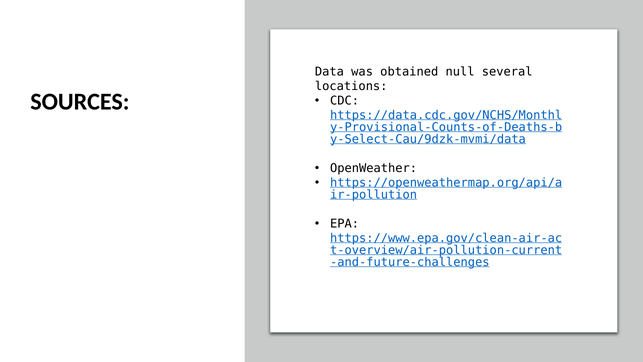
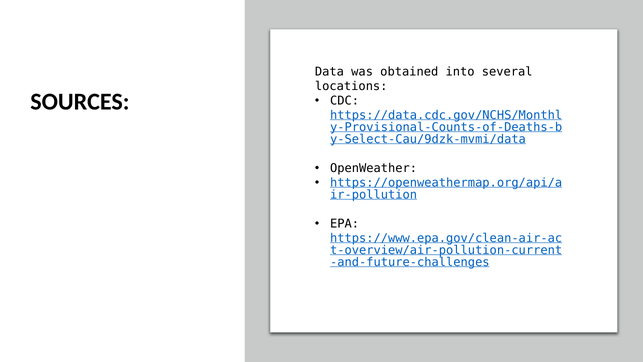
null: null -> into
